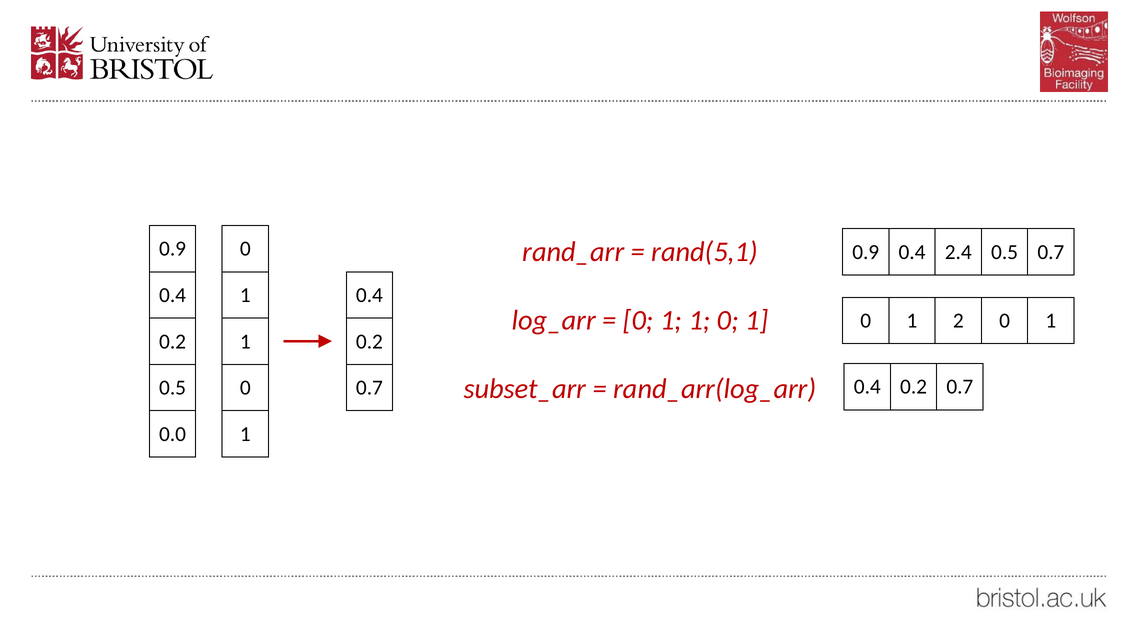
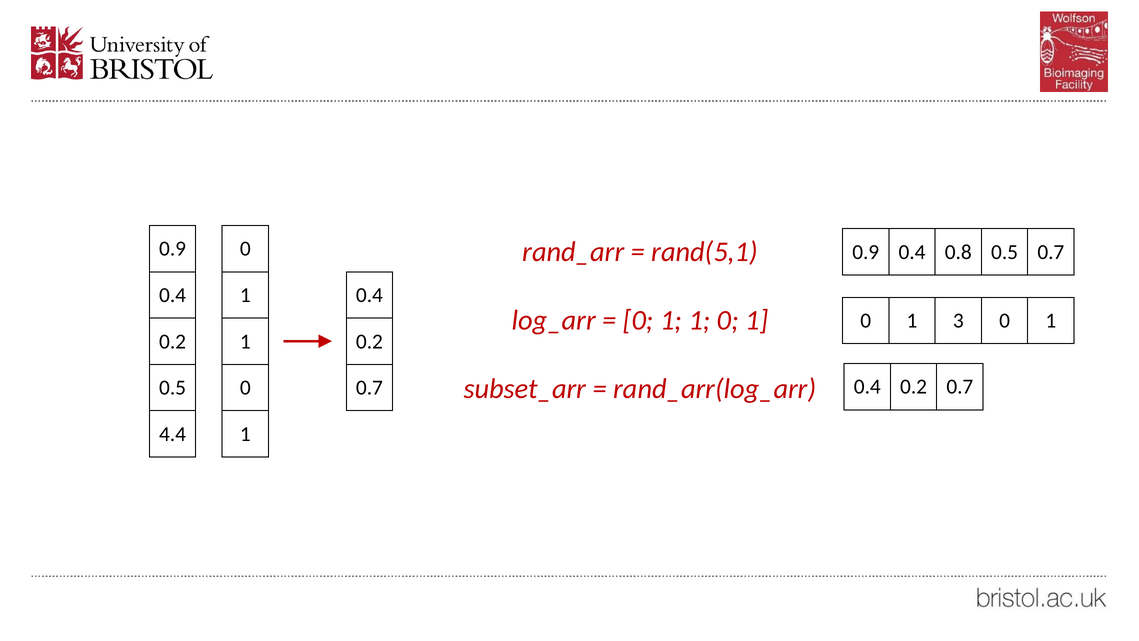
2.4: 2.4 -> 0.8
2: 2 -> 3
0.0: 0.0 -> 4.4
